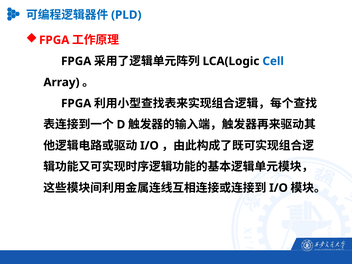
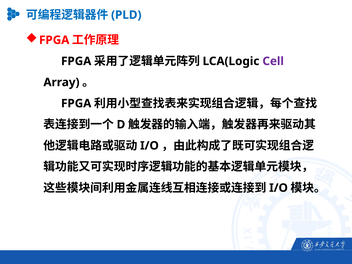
Cell colour: blue -> purple
